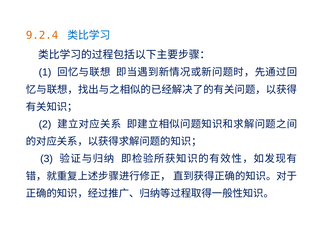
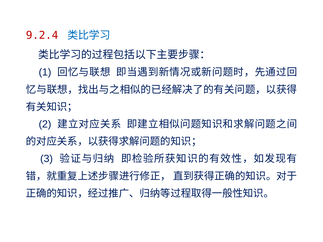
9.2.4 colour: orange -> red
